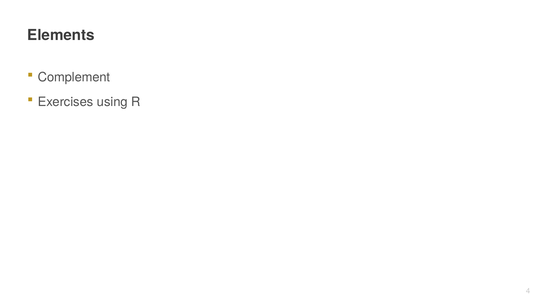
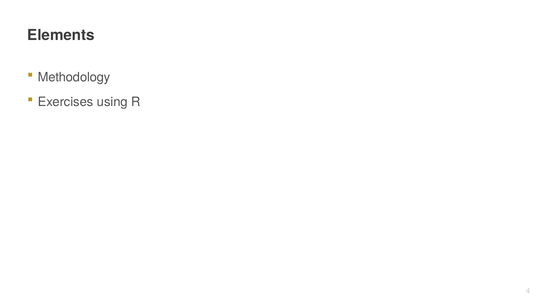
Complement: Complement -> Methodology
